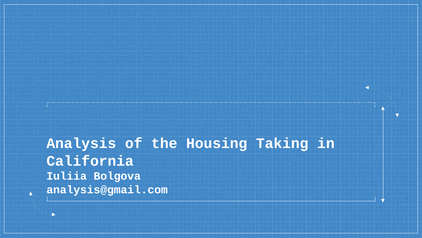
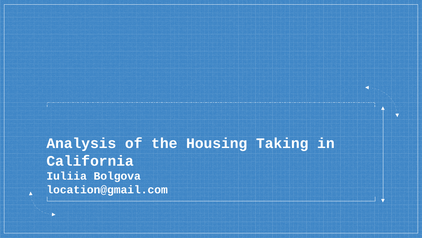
analysis@gmail.com: analysis@gmail.com -> location@gmail.com
